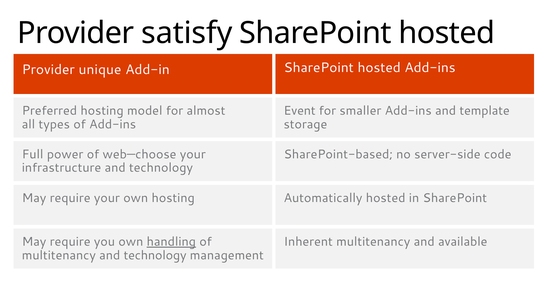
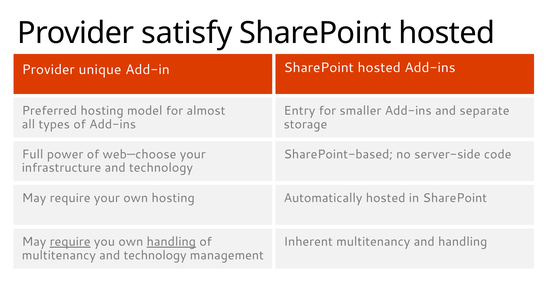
Event: Event -> Entry
template: template -> separate
require at (70, 242) underline: none -> present
and available: available -> handling
